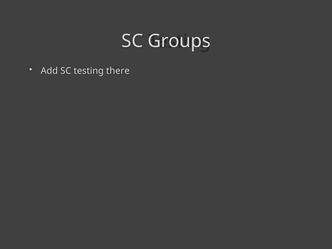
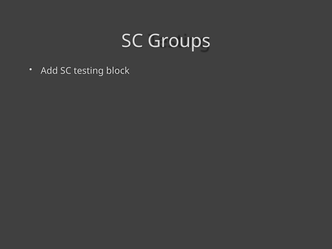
there: there -> block
